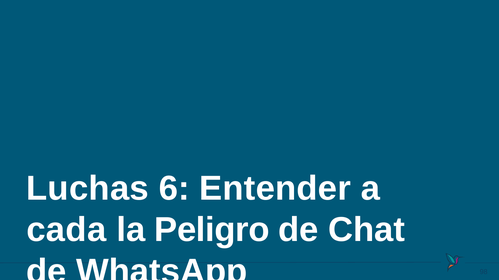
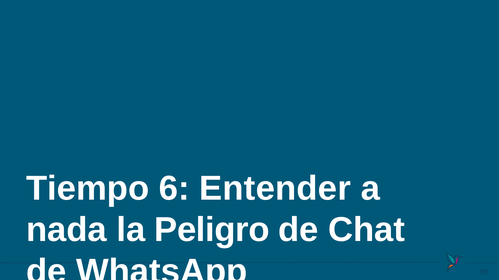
Luchas: Luchas -> Tiempo
cada: cada -> nada
